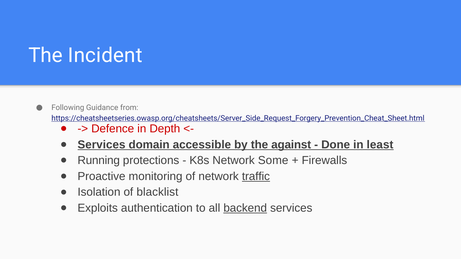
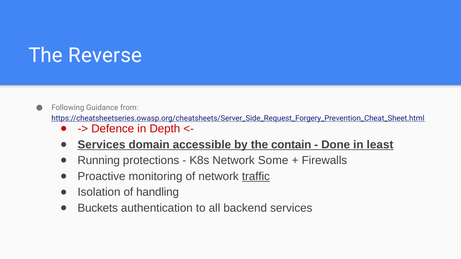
Incident: Incident -> Reverse
against: against -> contain
blacklist: blacklist -> handling
Exploits: Exploits -> Buckets
backend underline: present -> none
